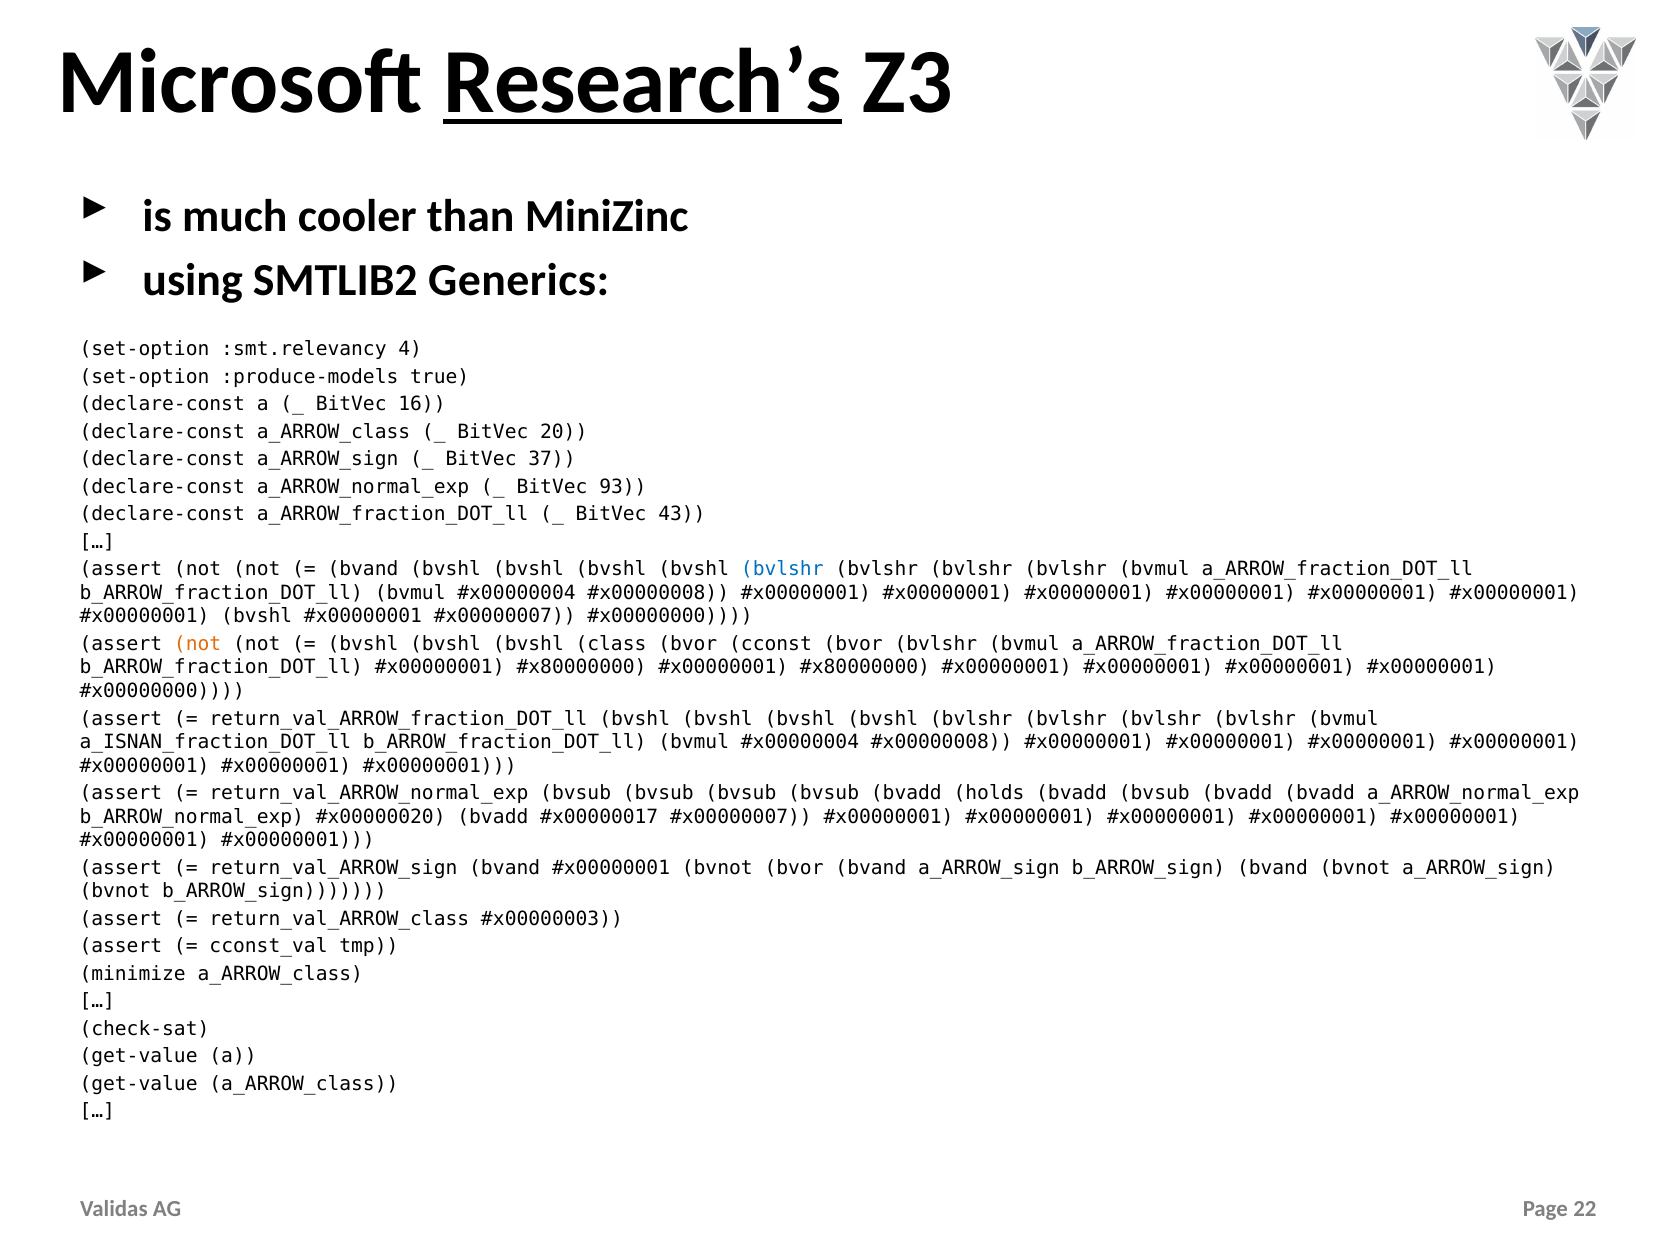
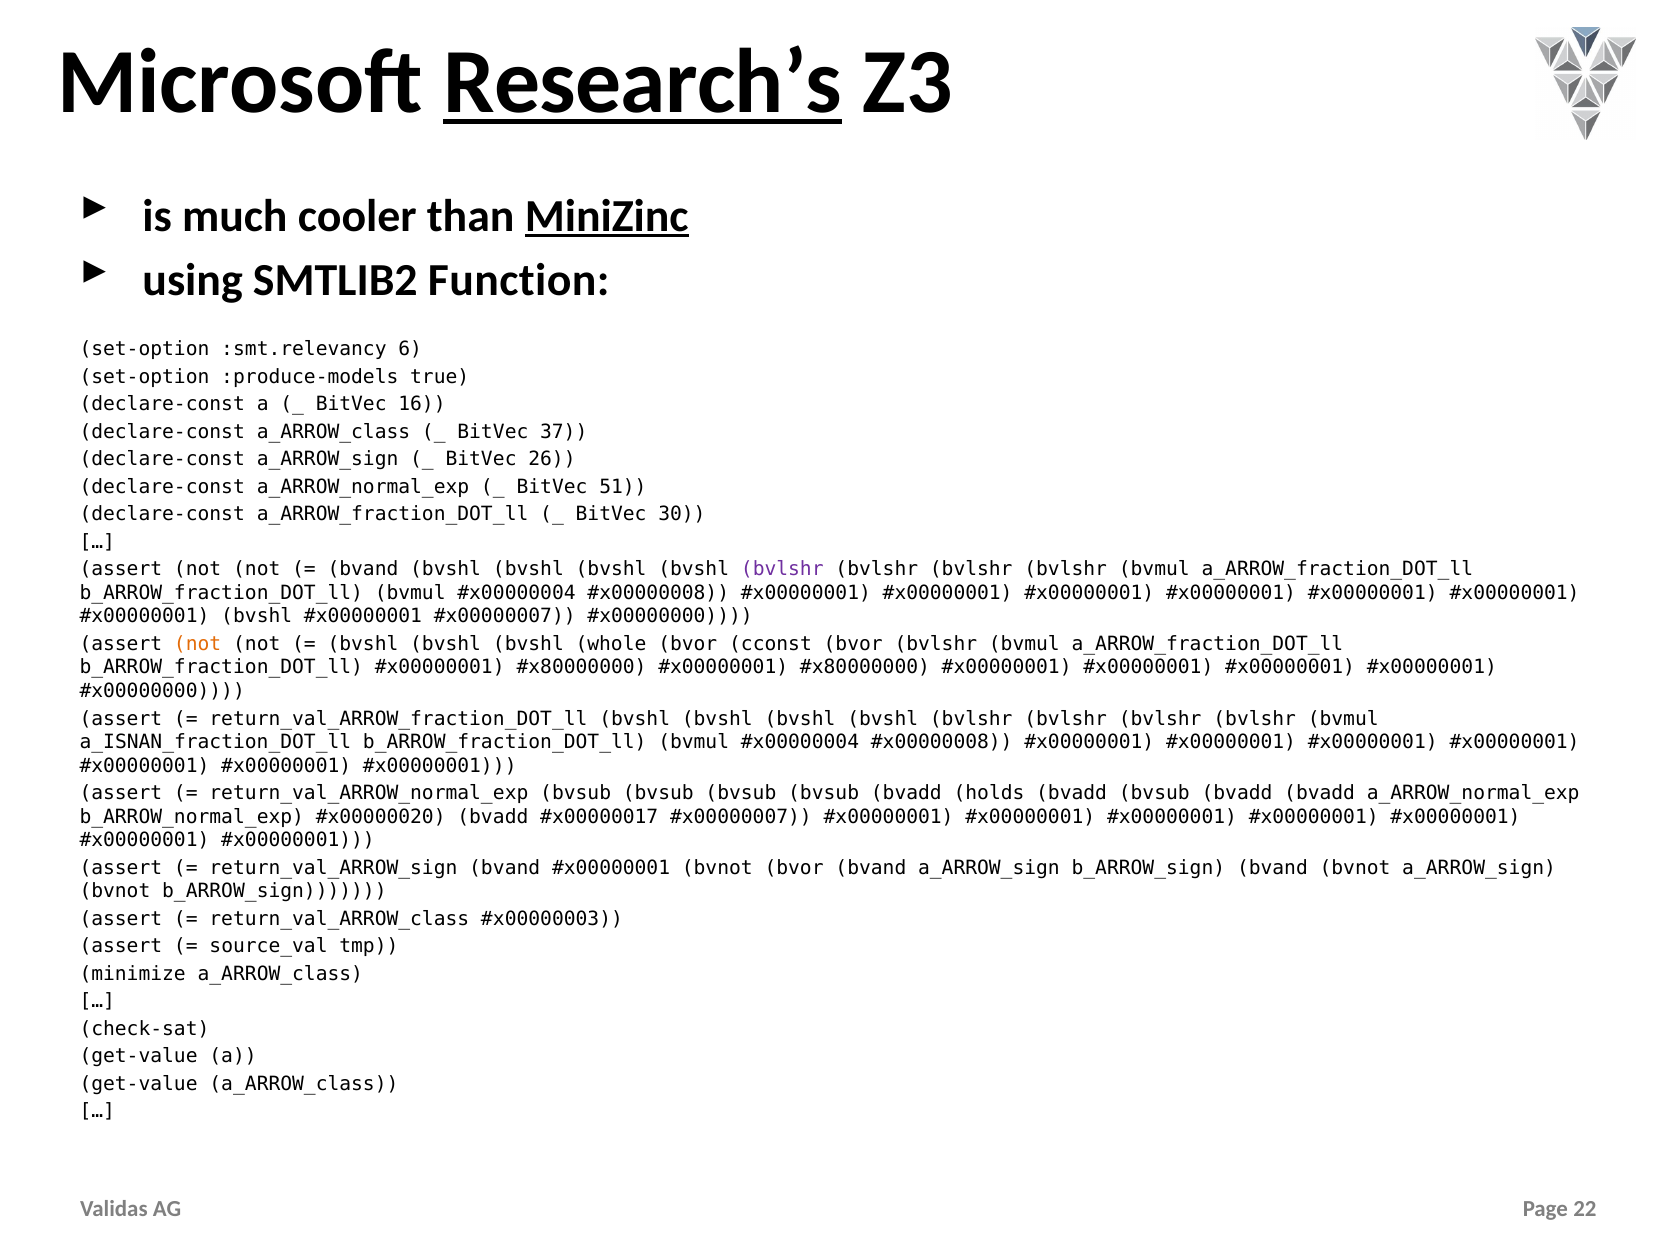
MiniZinc underline: none -> present
Generics: Generics -> Function
4: 4 -> 6
20: 20 -> 37
37: 37 -> 26
93: 93 -> 51
43: 43 -> 30
bvlshr at (782, 569) colour: blue -> purple
class: class -> whole
cconst_val: cconst_val -> source_val
